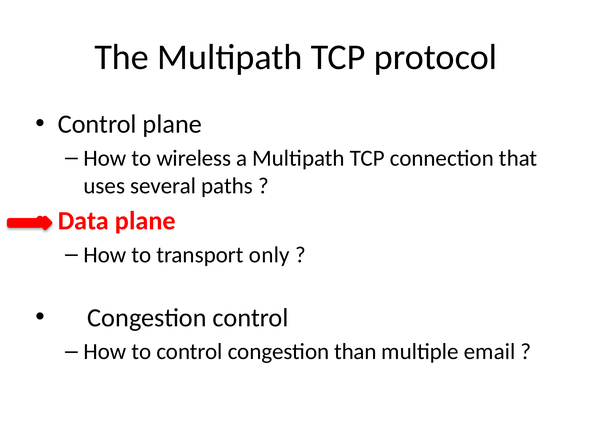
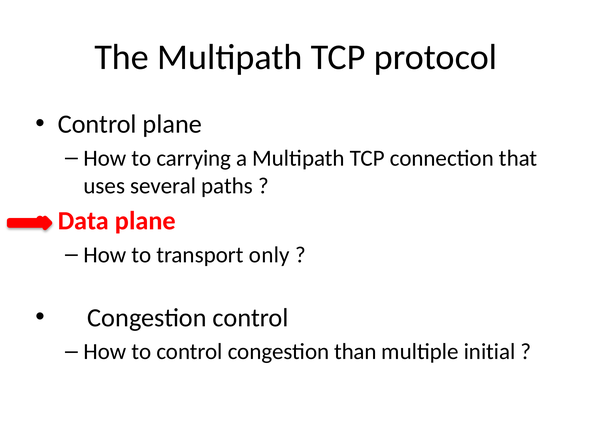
wireless: wireless -> carrying
email: email -> initial
